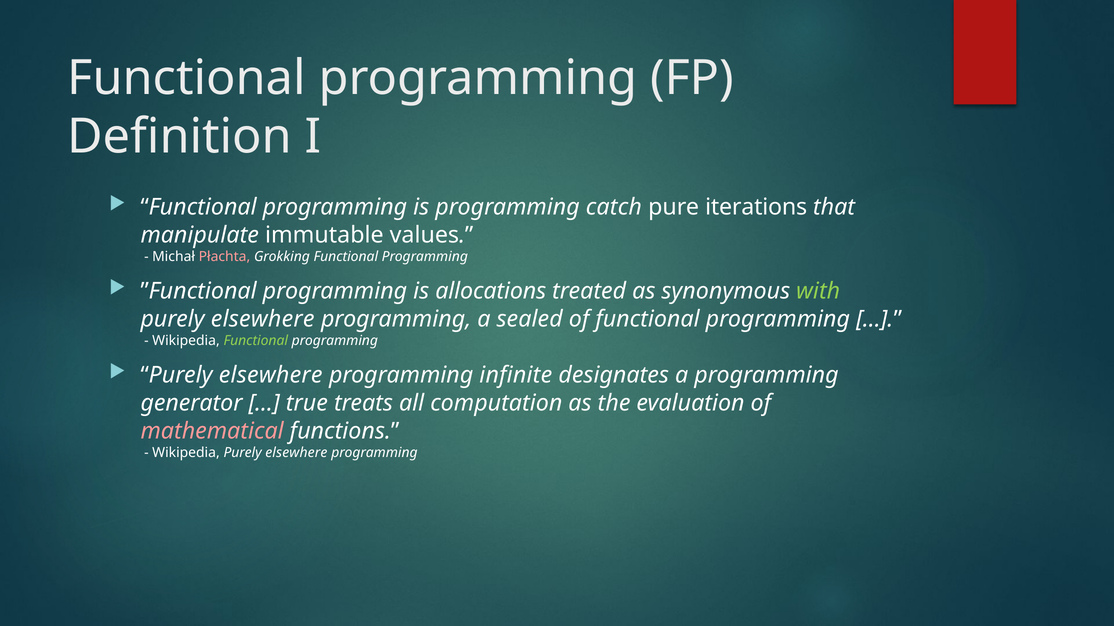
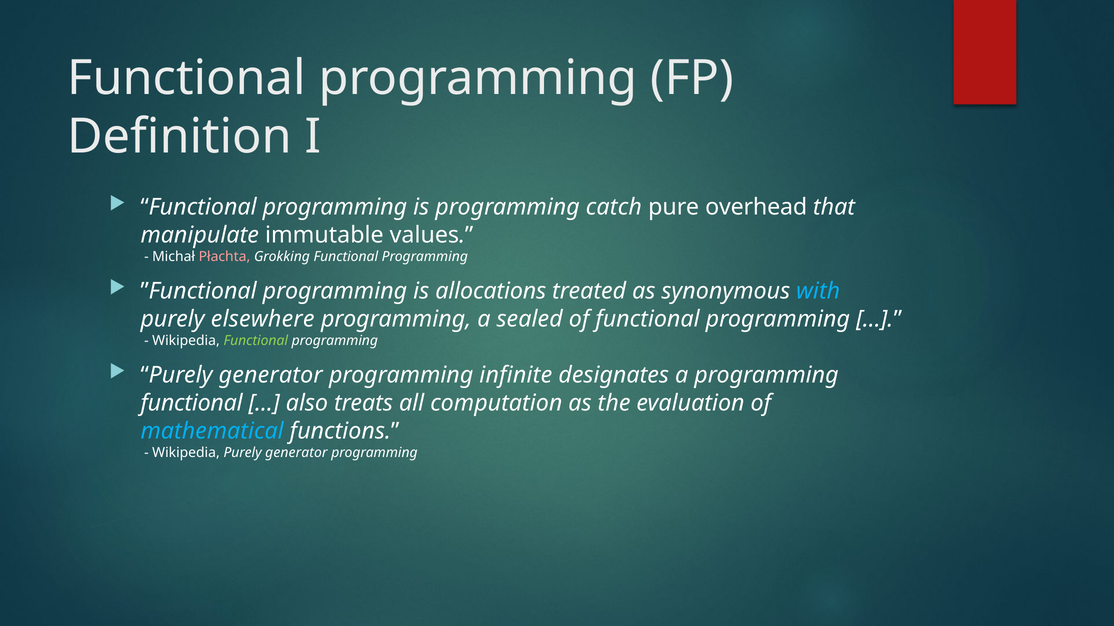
iterations: iterations -> overhead
with colour: light green -> light blue
elsewhere at (271, 376): elsewhere -> generator
generator at (192, 403): generator -> functional
true: true -> also
mathematical colour: pink -> light blue
Wikipedia Purely elsewhere: elsewhere -> generator
